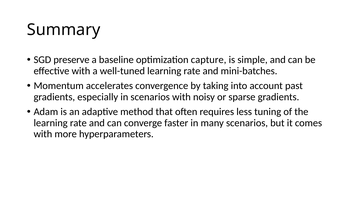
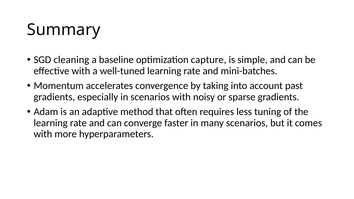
preserve: preserve -> cleaning
